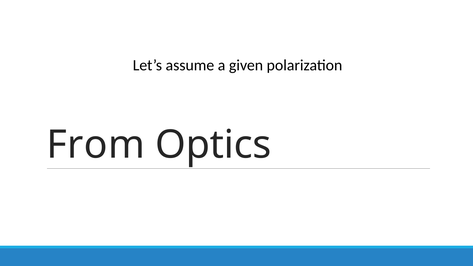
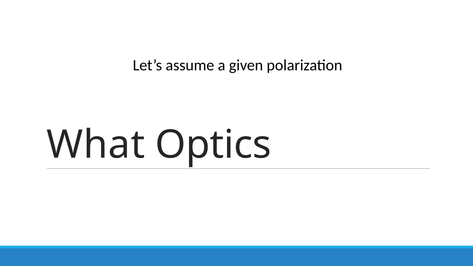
From: From -> What
